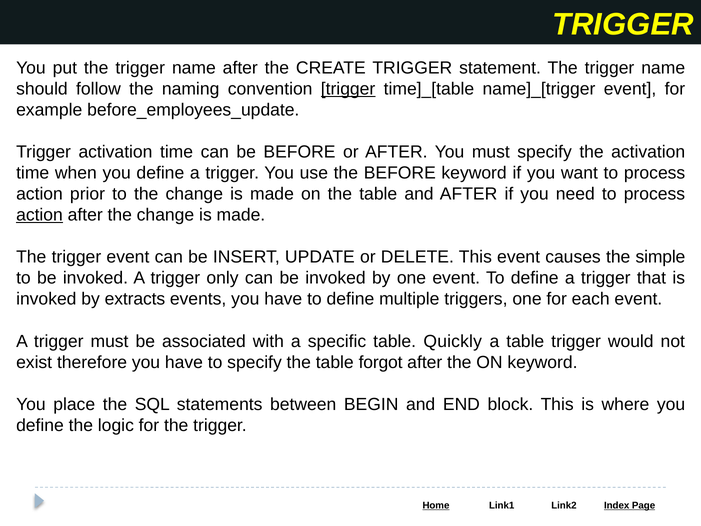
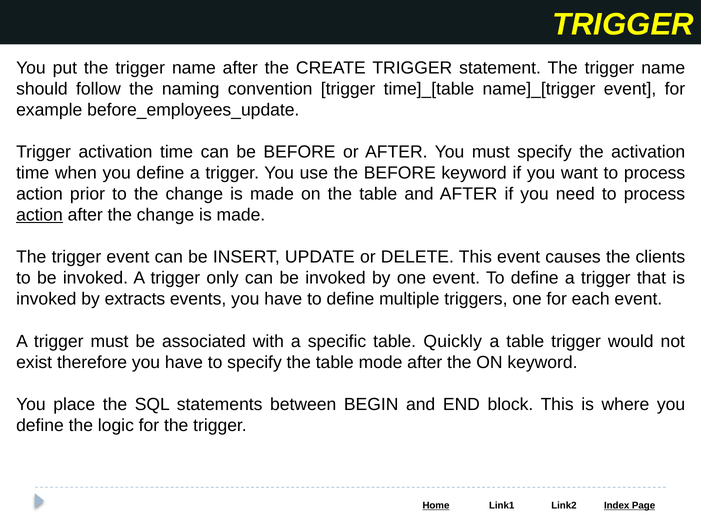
trigger at (348, 89) underline: present -> none
simple: simple -> clients
forgot: forgot -> mode
